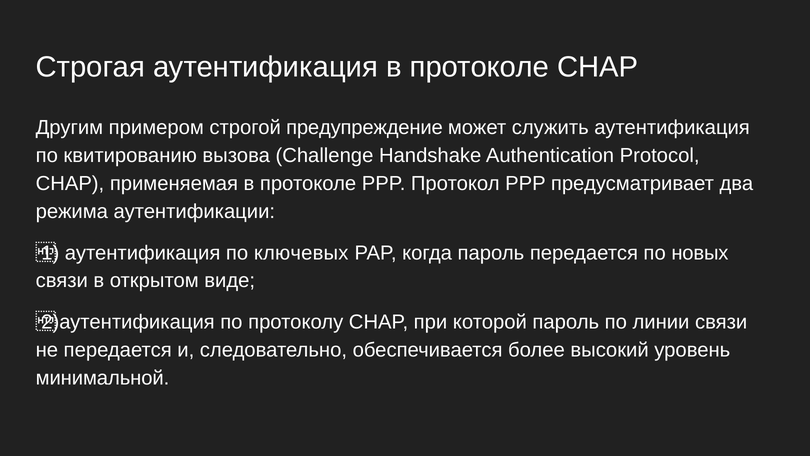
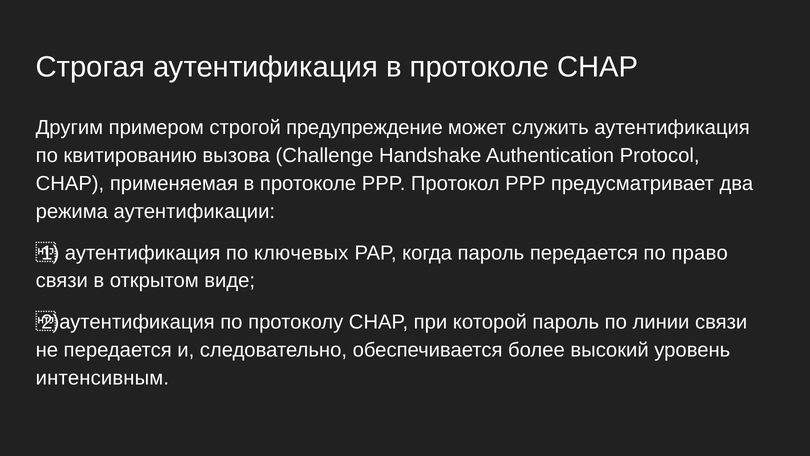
новых: новых -> право
минимальной: минимальной -> интенсивным
